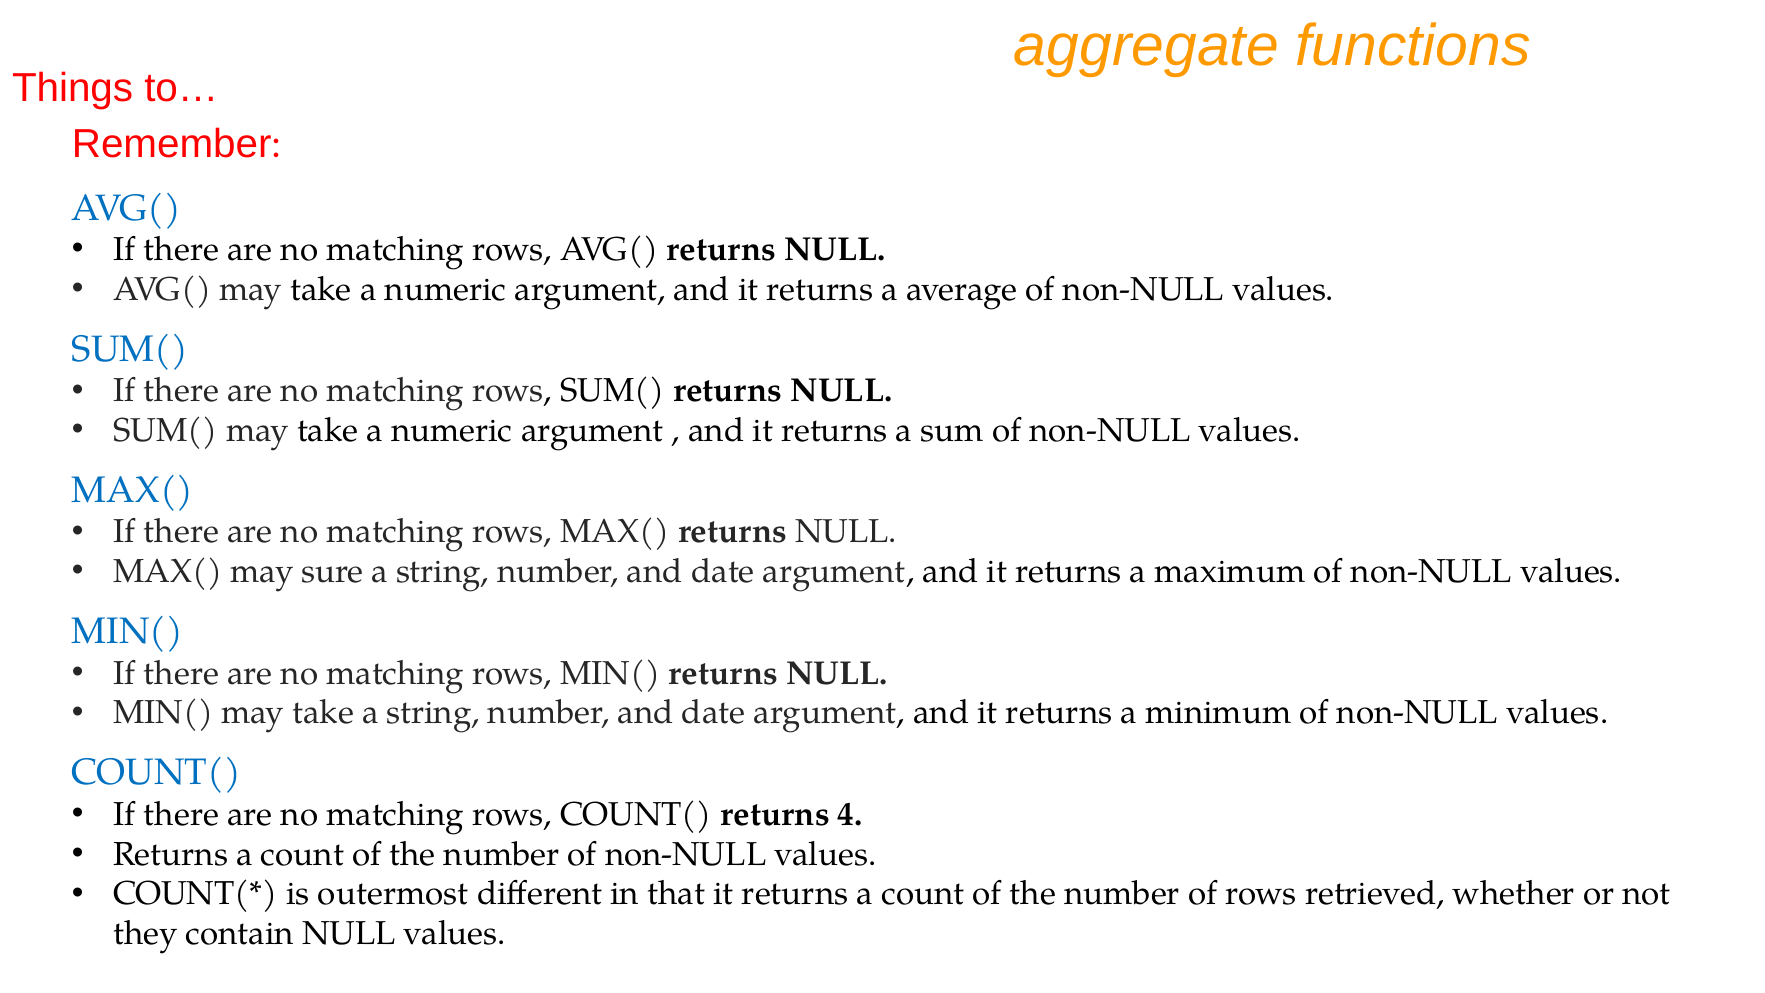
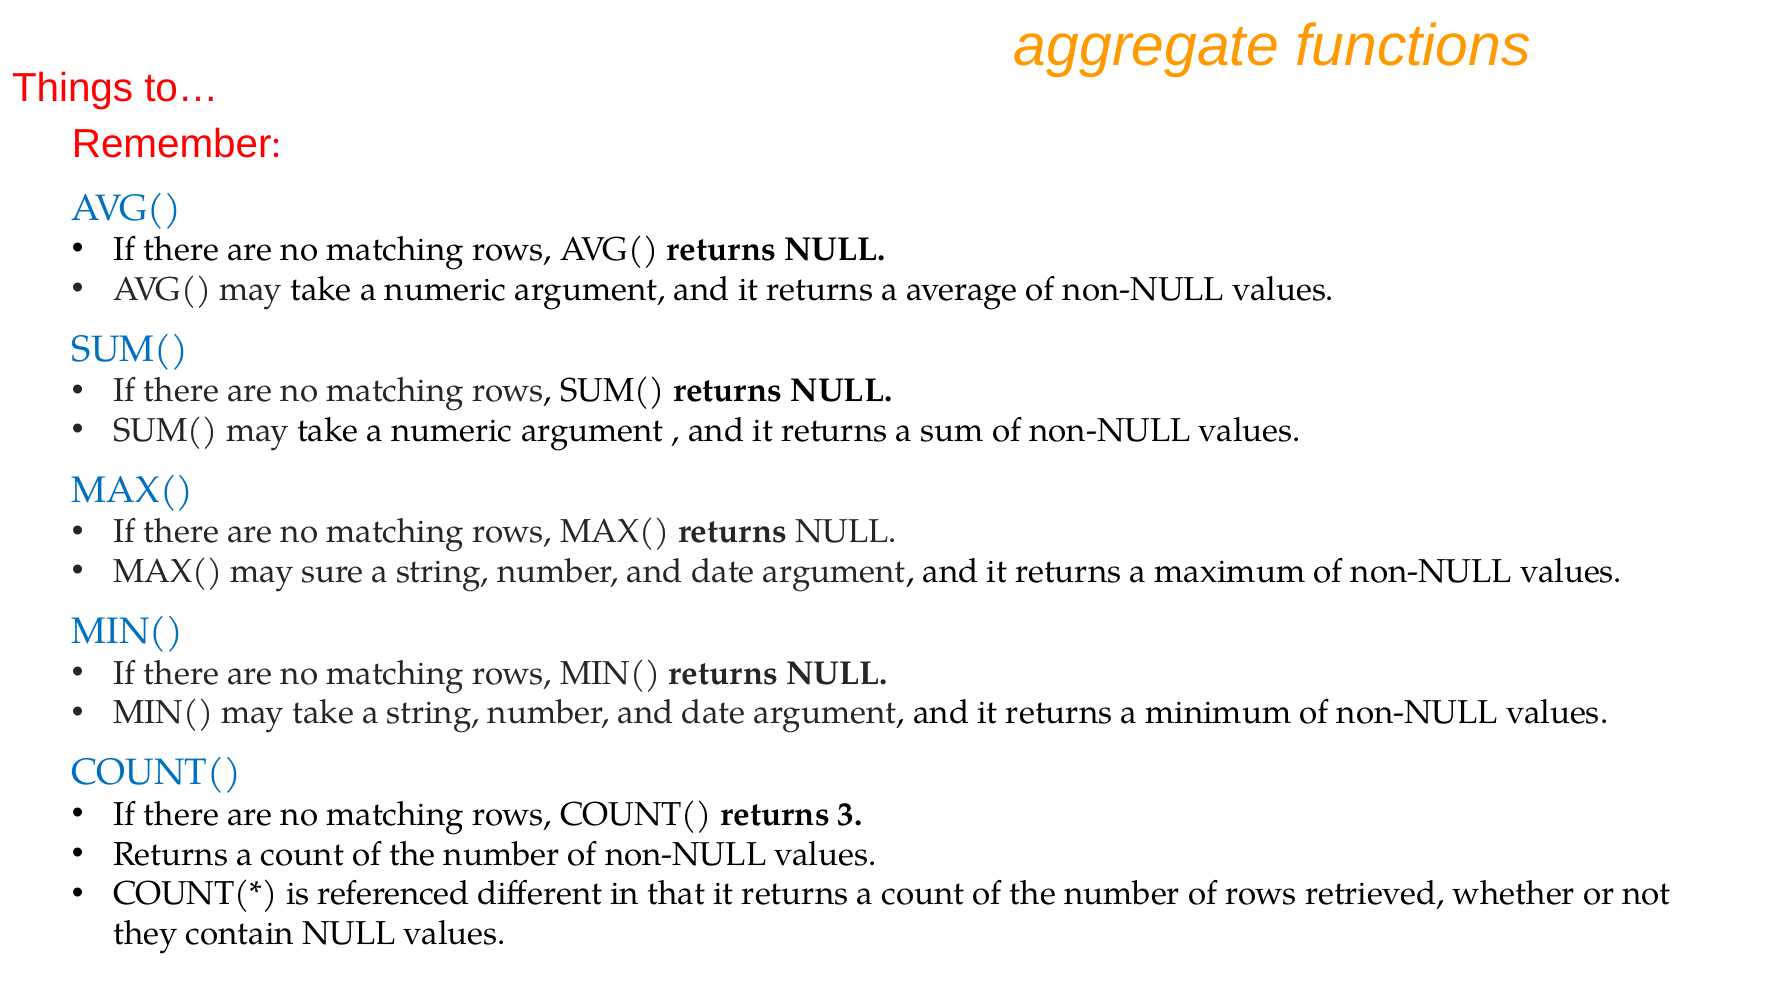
4: 4 -> 3
outermost: outermost -> referenced
